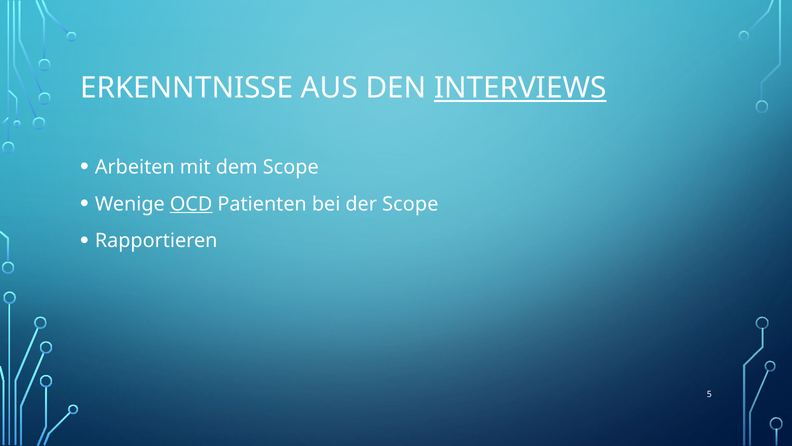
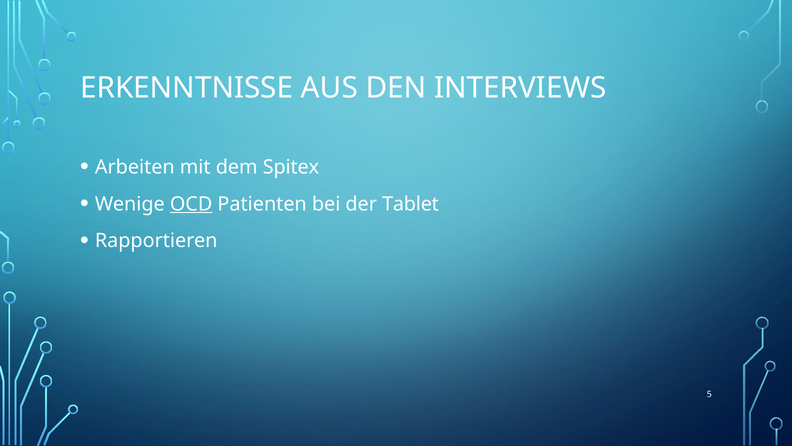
INTERVIEWS underline: present -> none
dem Scope: Scope -> Spitex
der Scope: Scope -> Tablet
